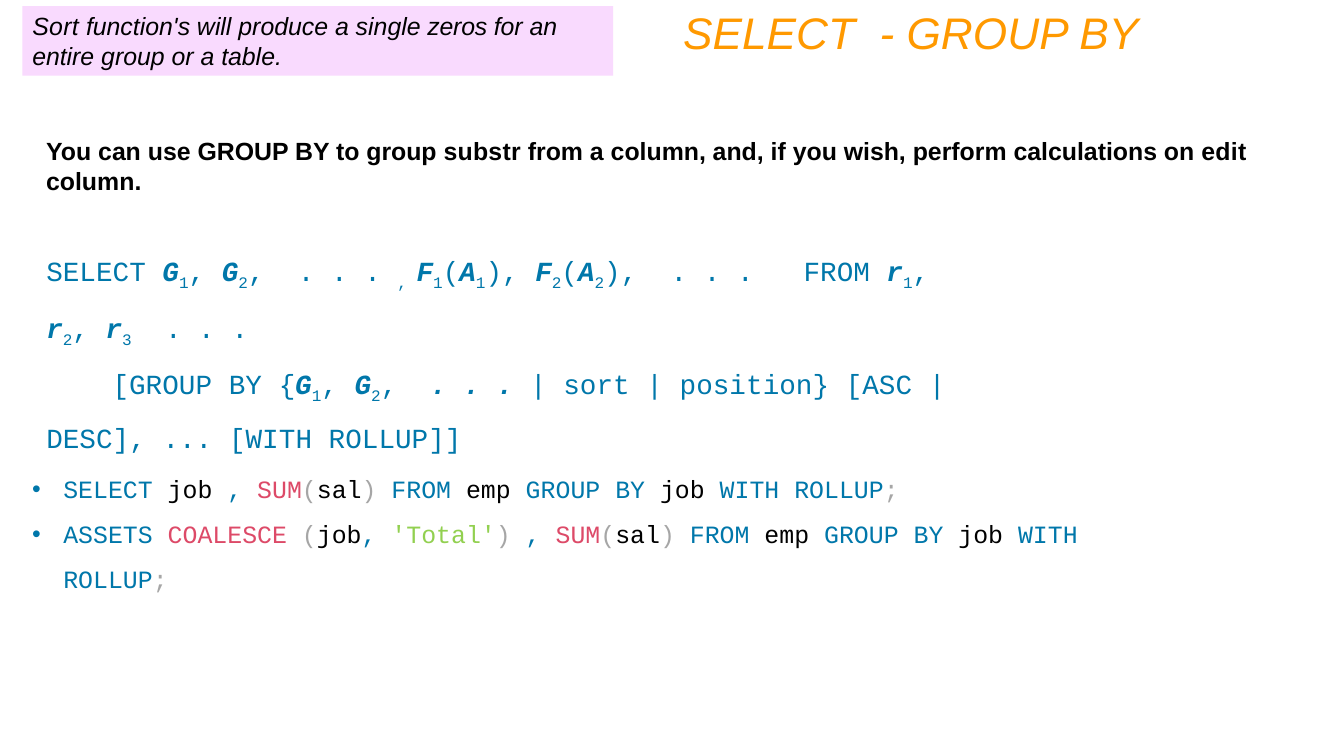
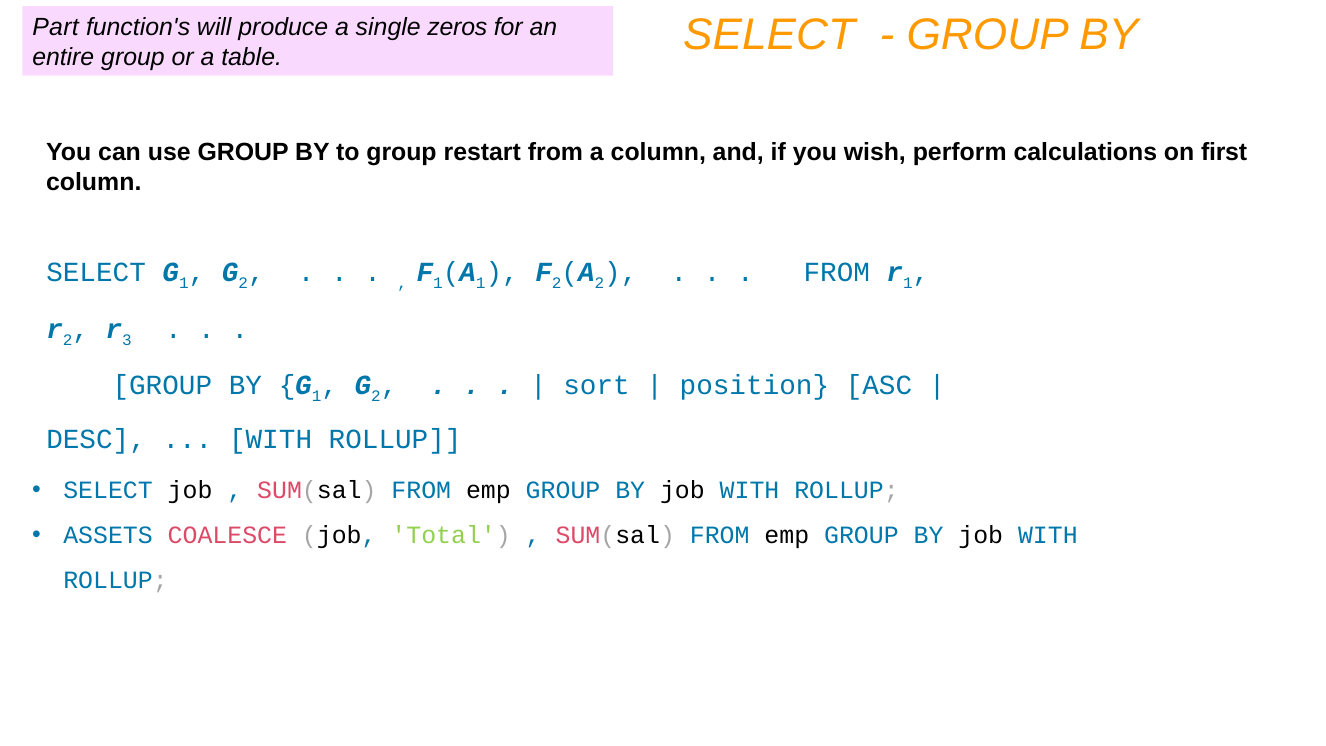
Sort at (56, 28): Sort -> Part
substr: substr -> restart
edit: edit -> first
